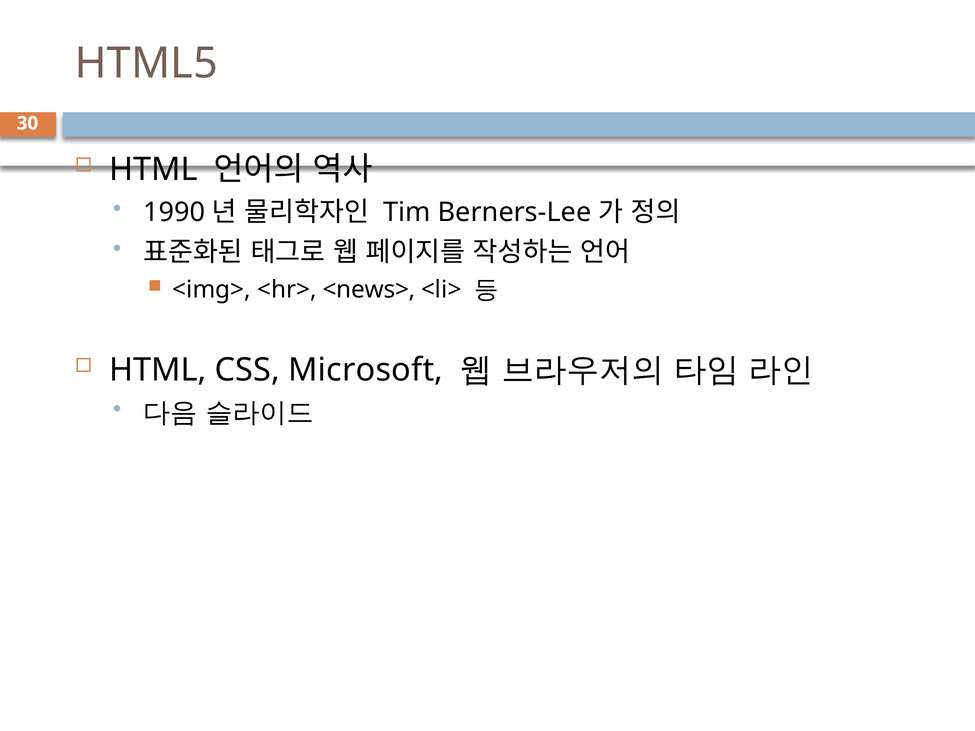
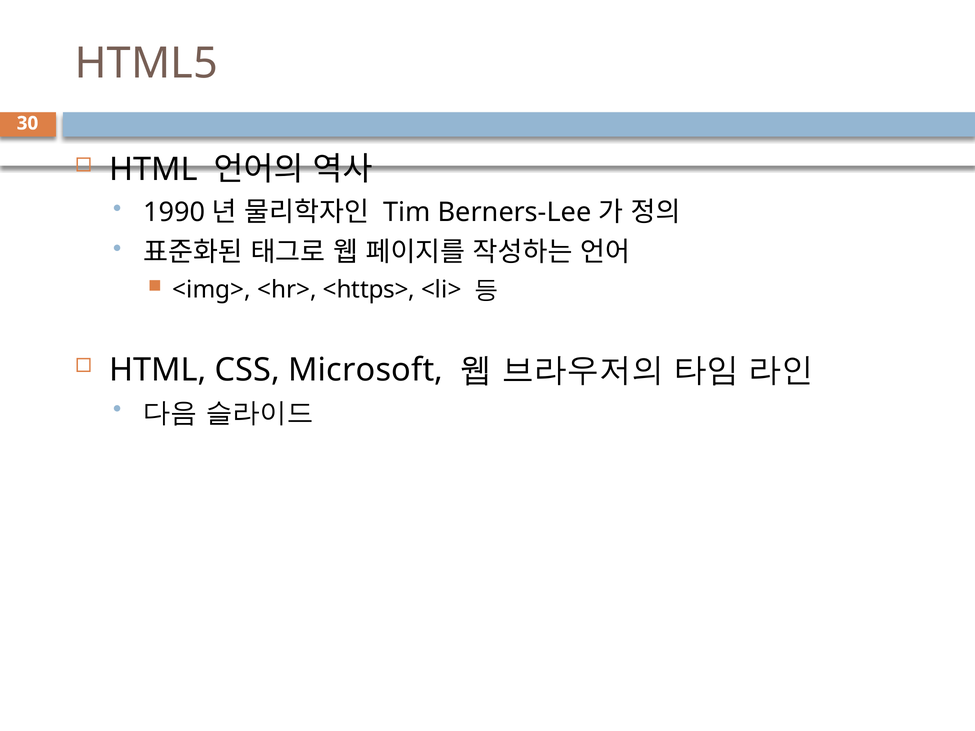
<news>: <news> -> <https>
